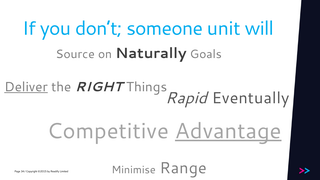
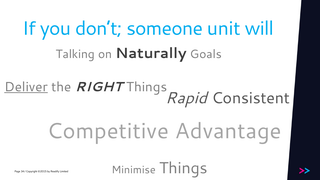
Source: Source -> Talking
Eventually: Eventually -> Consistent
Advantage underline: present -> none
Minimise Range: Range -> Things
